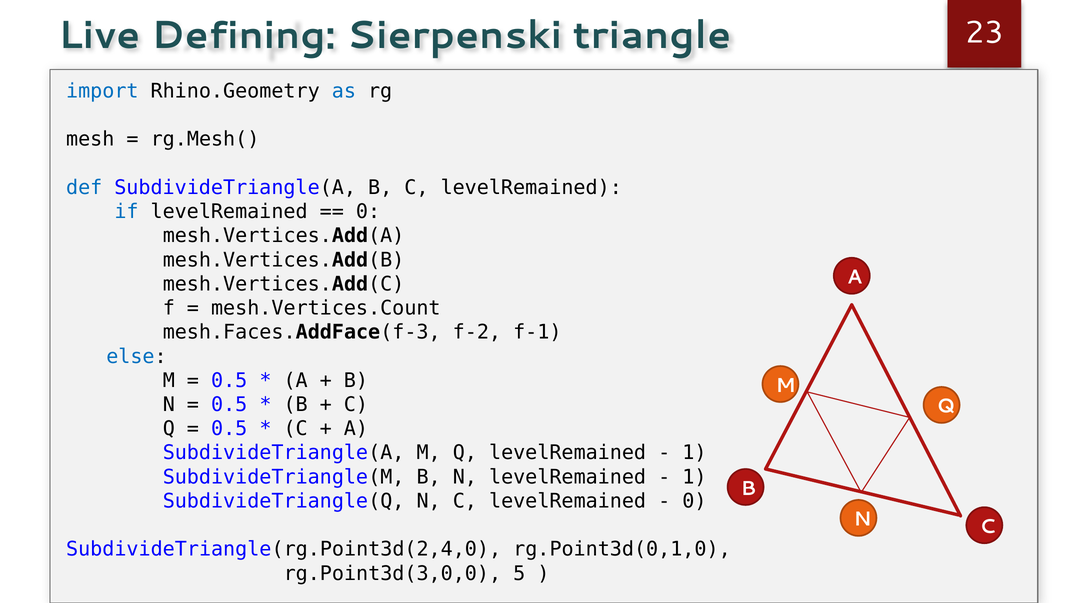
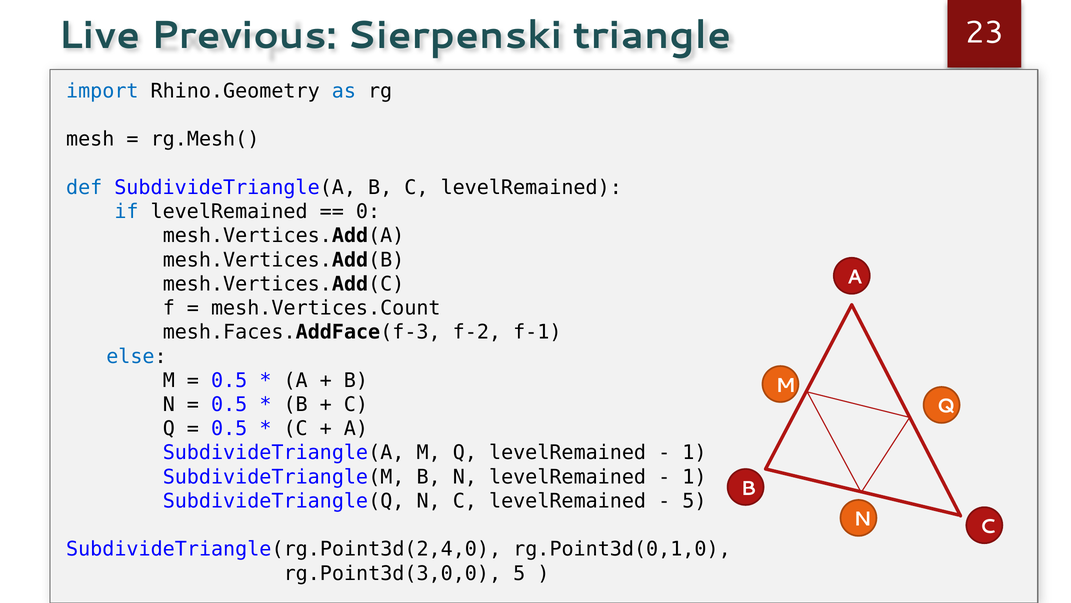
Defining: Defining -> Previous
0 at (694, 501): 0 -> 5
